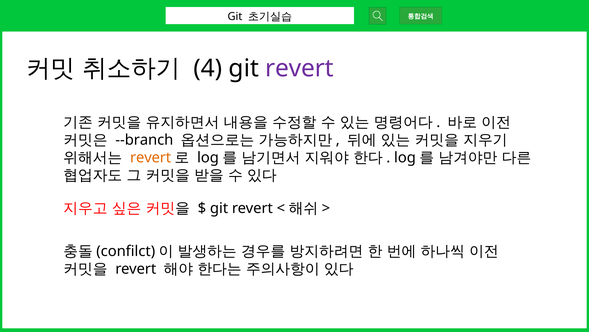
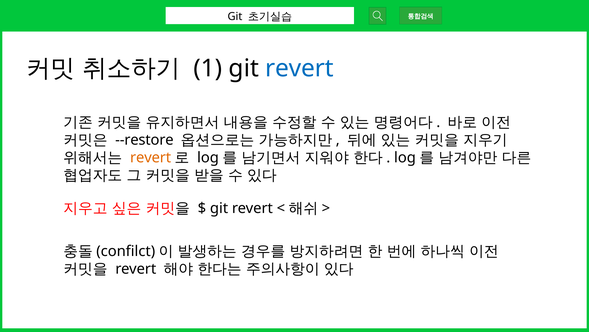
4: 4 -> 1
revert at (299, 68) colour: purple -> blue
--branch: --branch -> --restore
